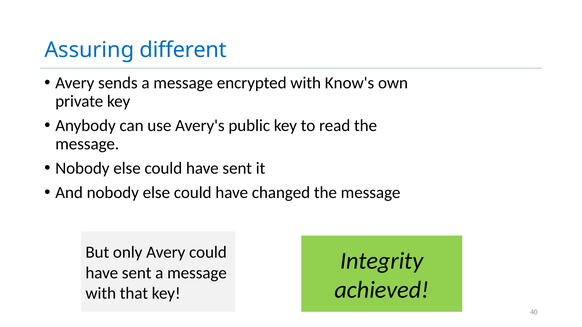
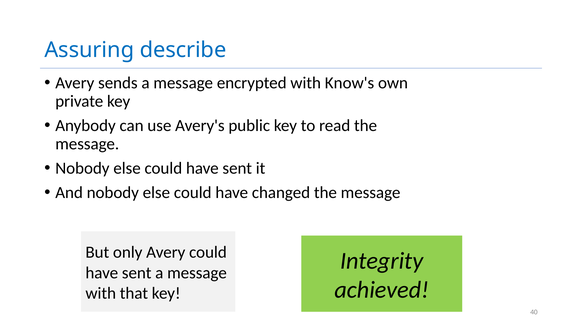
different: different -> describe
